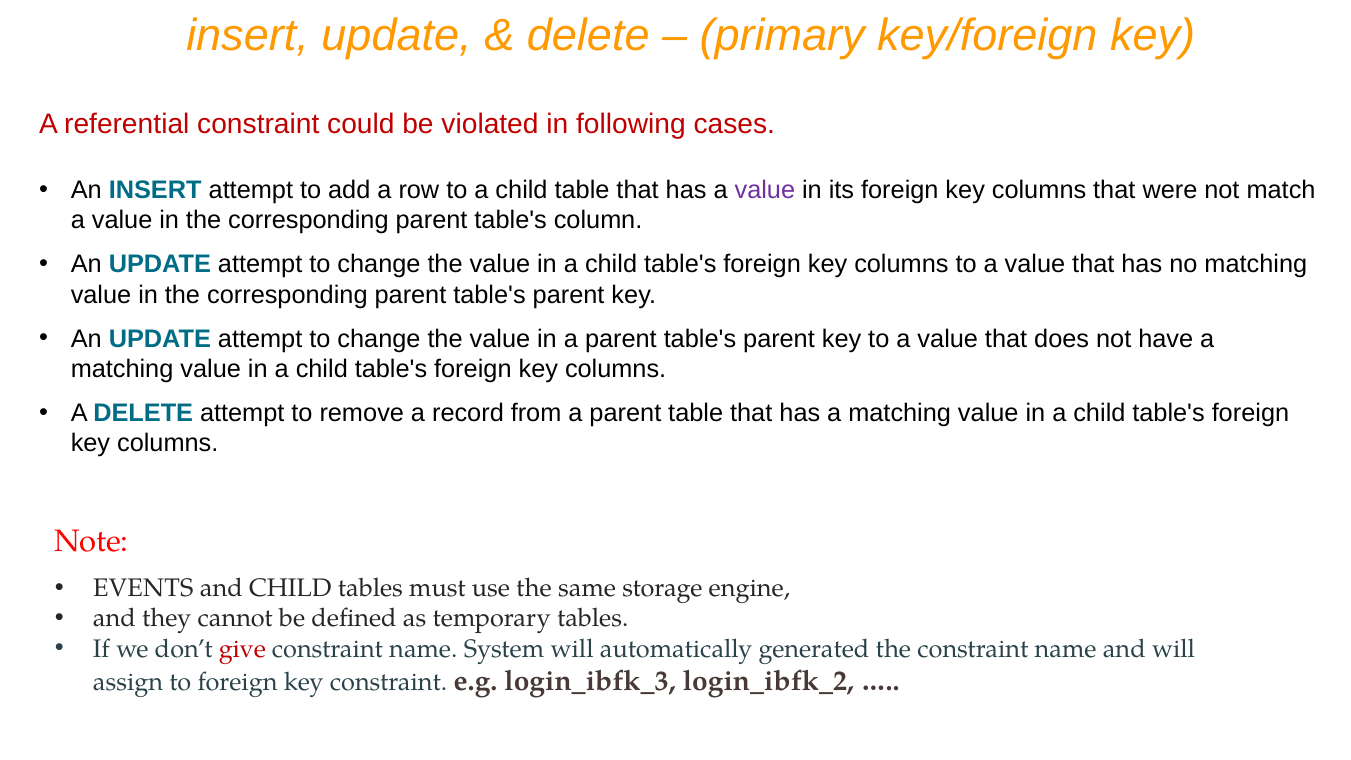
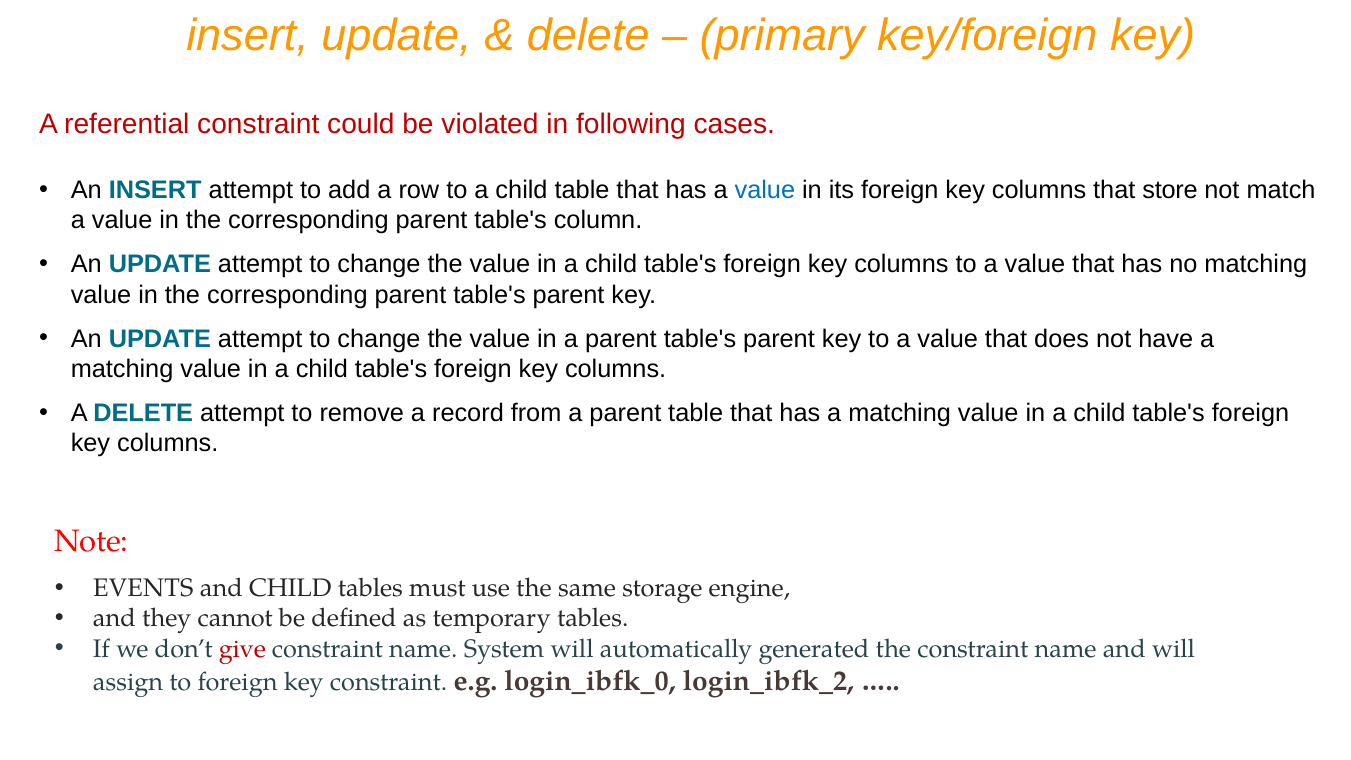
value at (765, 190) colour: purple -> blue
were: were -> store
login_ibfk_3: login_ibfk_3 -> login_ibfk_0
